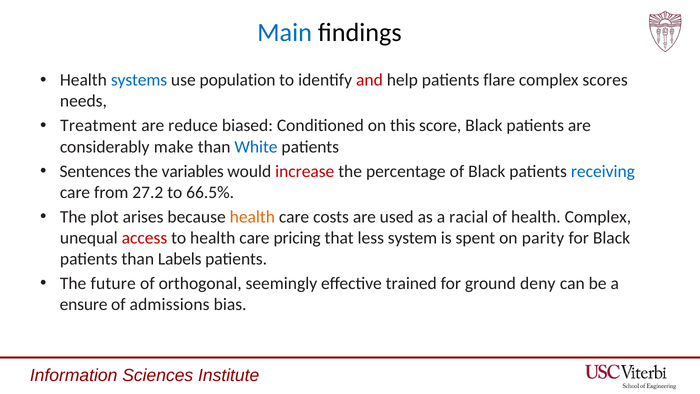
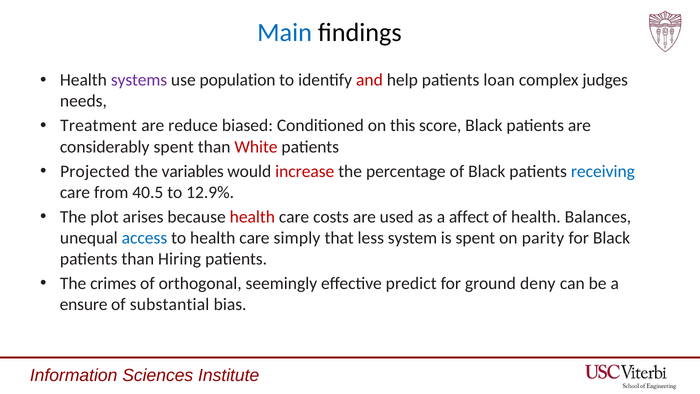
systems colour: blue -> purple
flare: flare -> loan
scores: scores -> judges
considerably make: make -> spent
White colour: blue -> red
Sentences: Sentences -> Projected
27.2: 27.2 -> 40.5
66.5%: 66.5% -> 12.9%
health at (252, 217) colour: orange -> red
racial: racial -> affect
health Complex: Complex -> Balances
access colour: red -> blue
pricing: pricing -> simply
Labels: Labels -> Hiring
future: future -> crimes
trained: trained -> predict
admissions: admissions -> substantial
